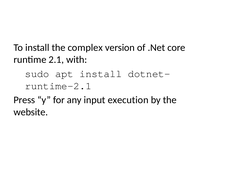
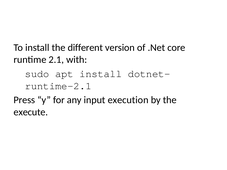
complex: complex -> different
website: website -> execute
